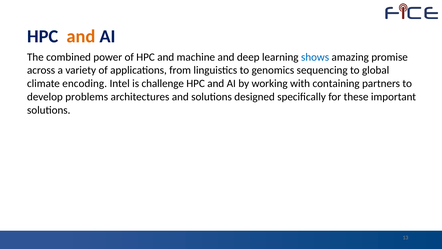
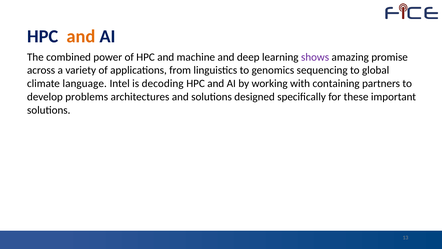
shows colour: blue -> purple
encoding: encoding -> language
challenge: challenge -> decoding
